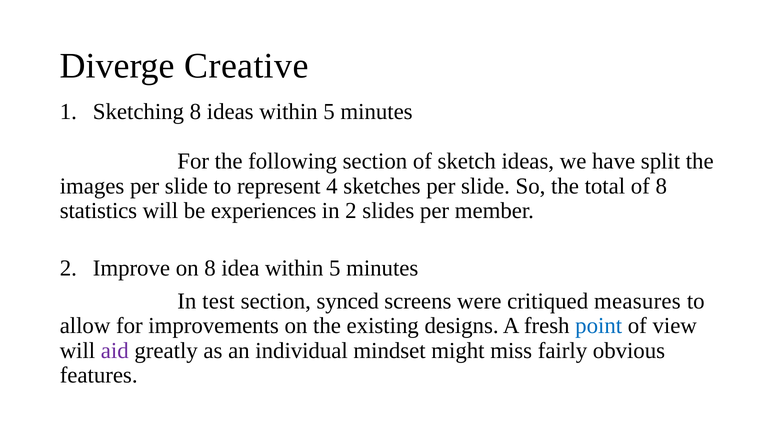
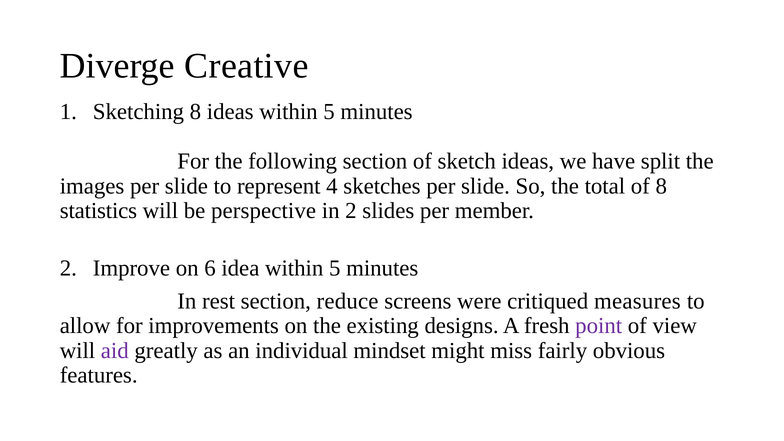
experiences: experiences -> perspective
on 8: 8 -> 6
test: test -> rest
synced: synced -> reduce
point colour: blue -> purple
